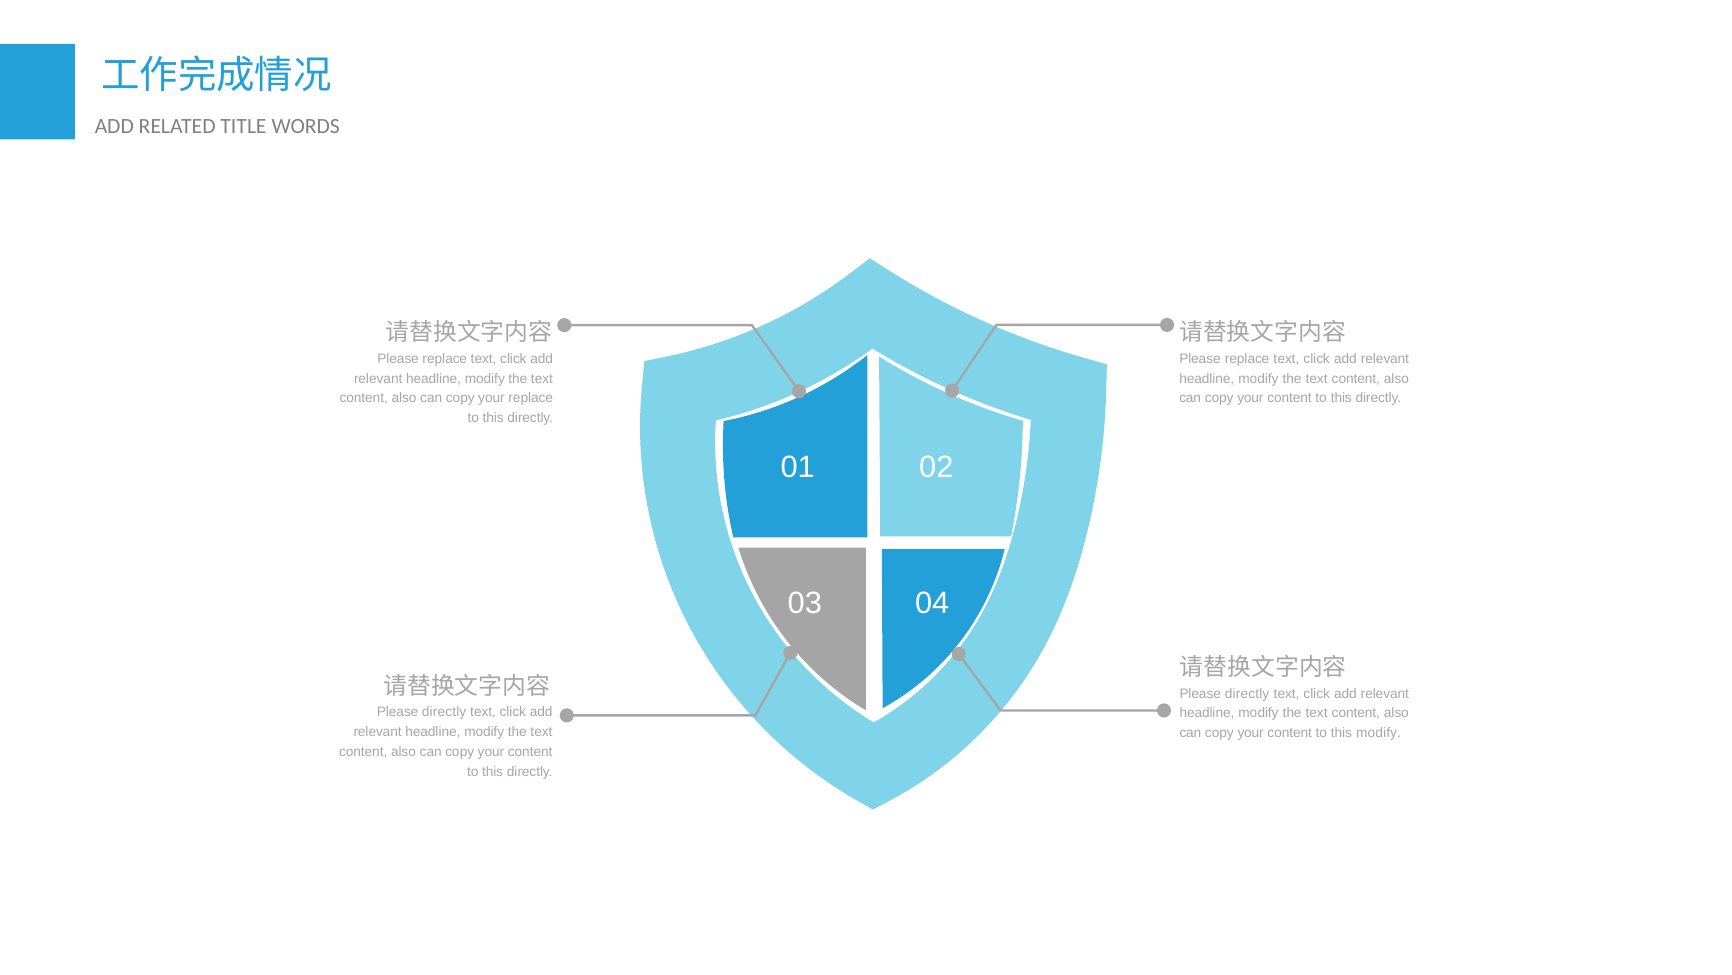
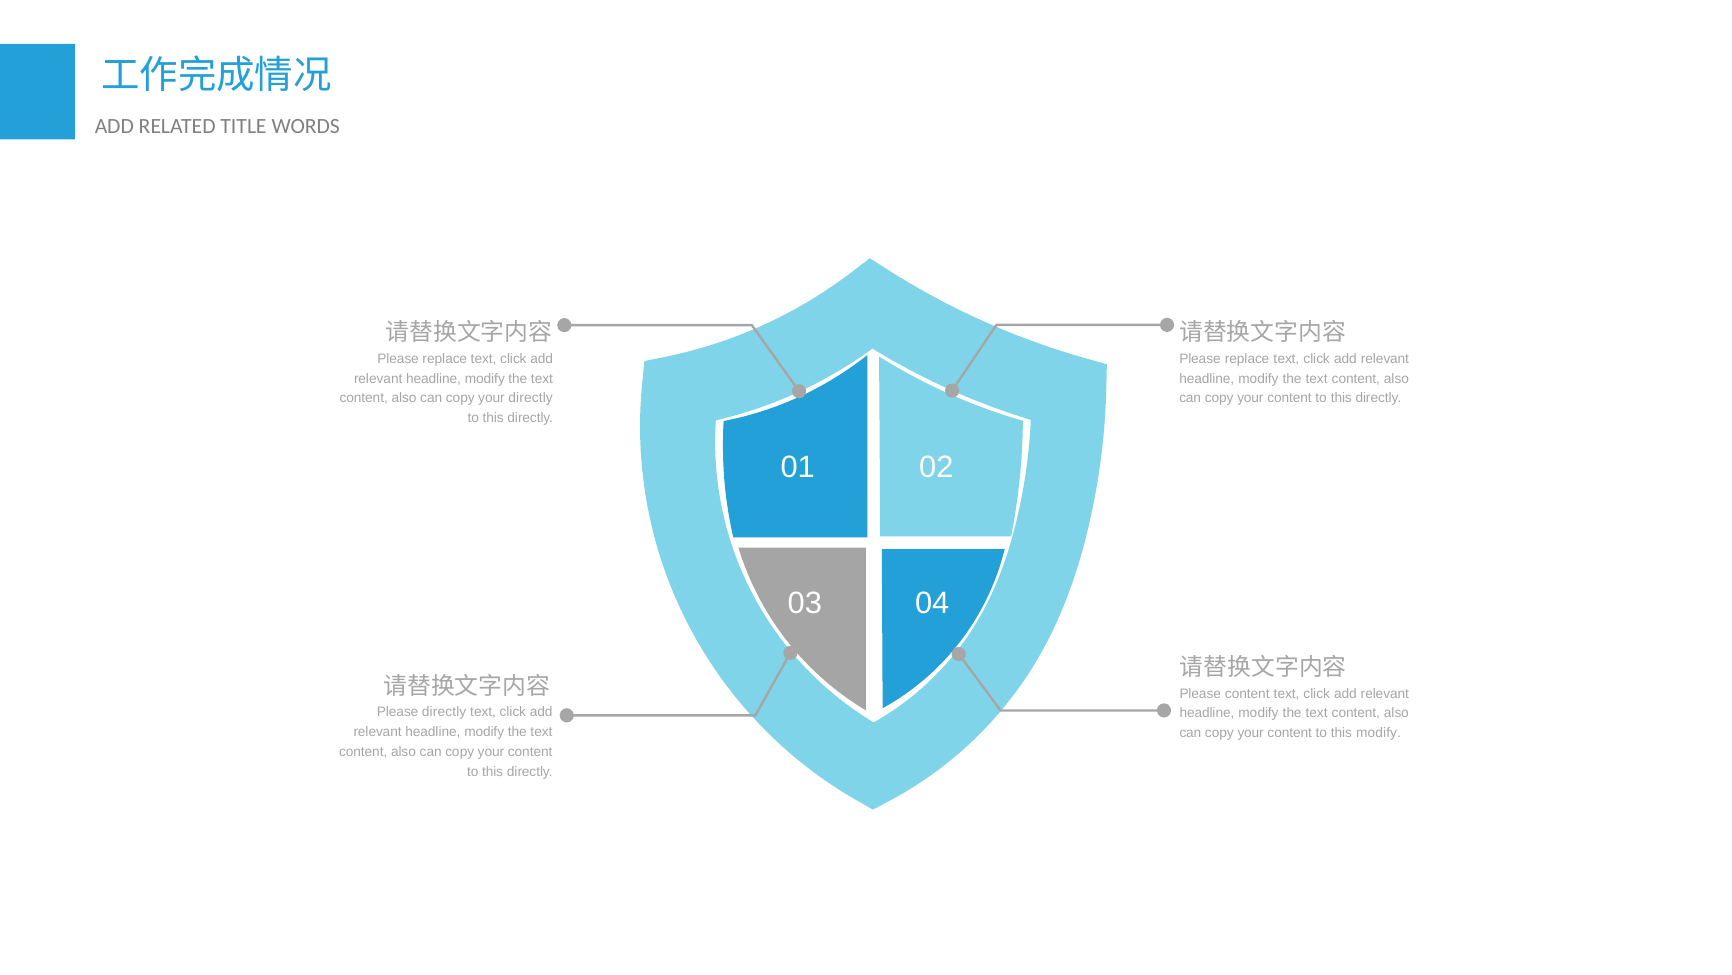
your replace: replace -> directly
directly at (1247, 693): directly -> content
